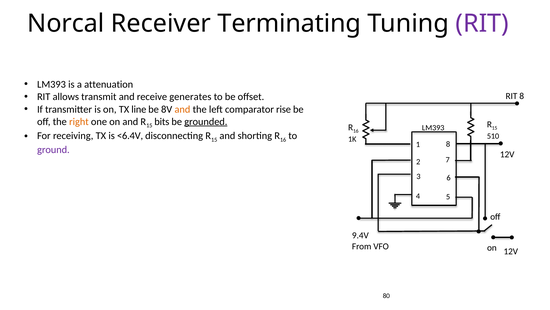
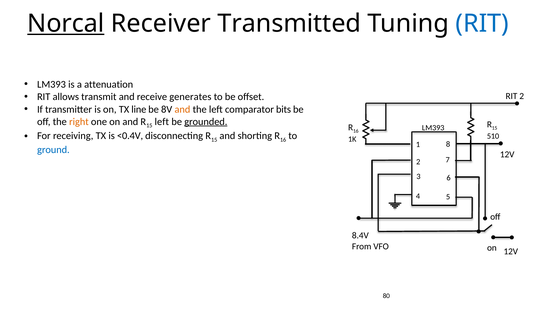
Norcal underline: none -> present
Terminating: Terminating -> Transmitted
RIT at (482, 23) colour: purple -> blue
RIT 8: 8 -> 2
rise: rise -> bits
bits at (162, 121): bits -> left
<6.4V: <6.4V -> <0.4V
ground colour: purple -> blue
9.4V: 9.4V -> 8.4V
